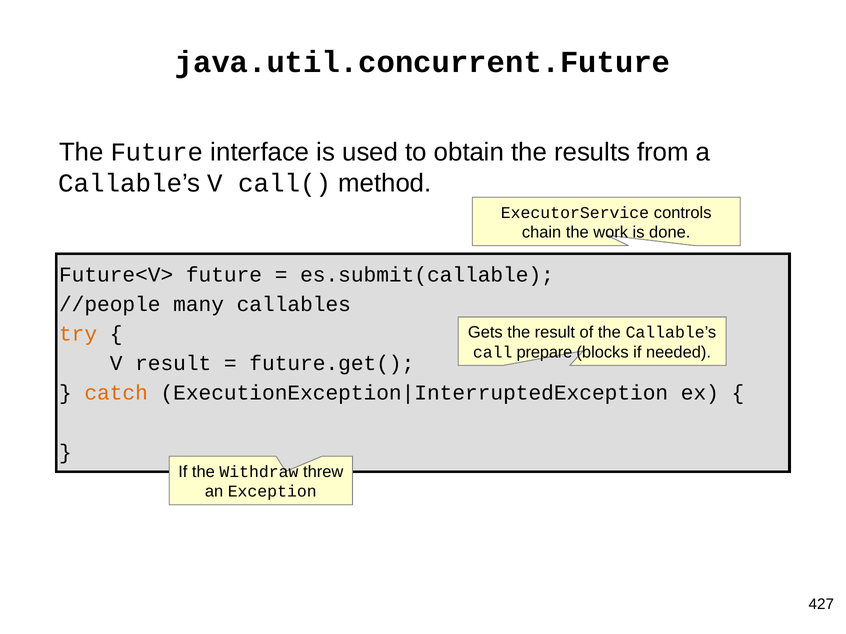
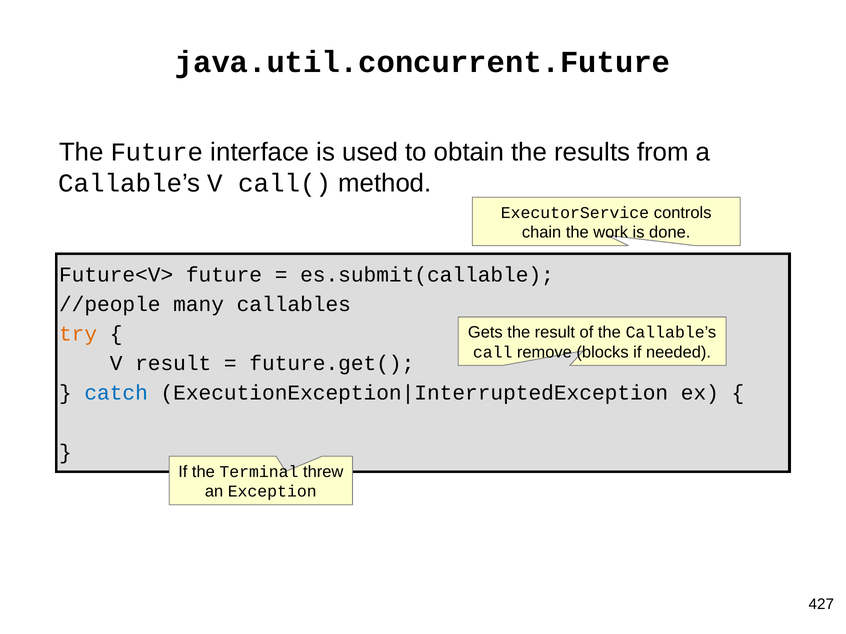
prepare: prepare -> remove
catch colour: orange -> blue
Withdraw: Withdraw -> Terminal
